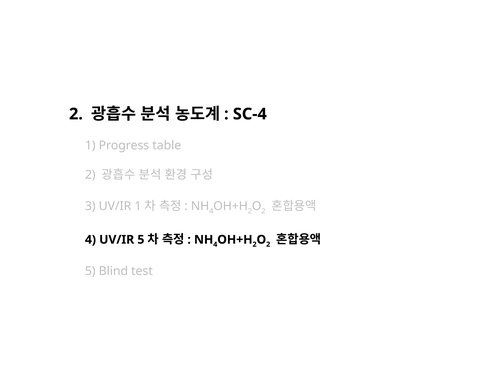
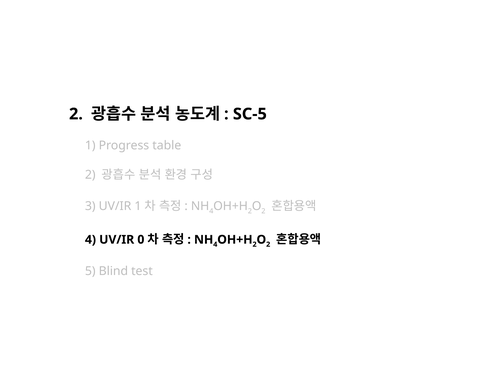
SC-4: SC-4 -> SC-5
UV/IR 5: 5 -> 0
